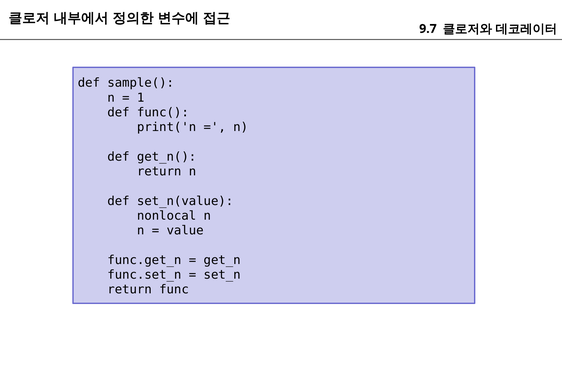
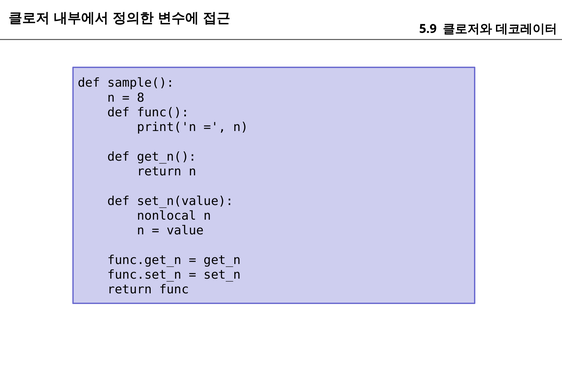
9.7: 9.7 -> 5.9
1: 1 -> 8
